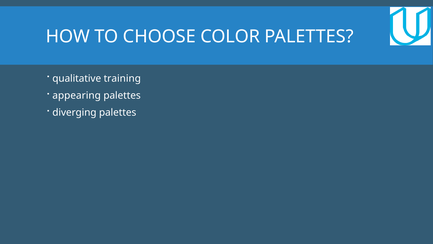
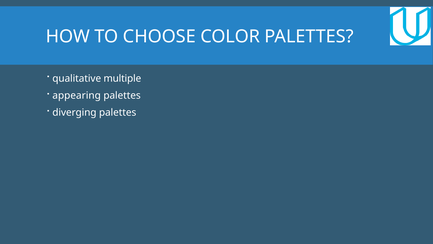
training: training -> multiple
